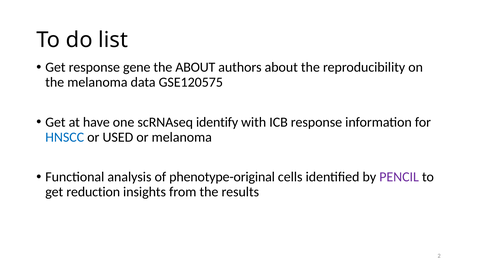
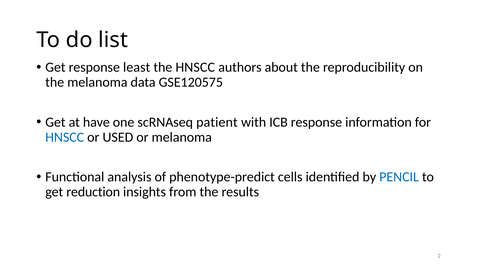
gene: gene -> least
the ABOUT: ABOUT -> HNSCC
identify: identify -> patient
phenotype-original: phenotype-original -> phenotype-predict
PENCIL colour: purple -> blue
